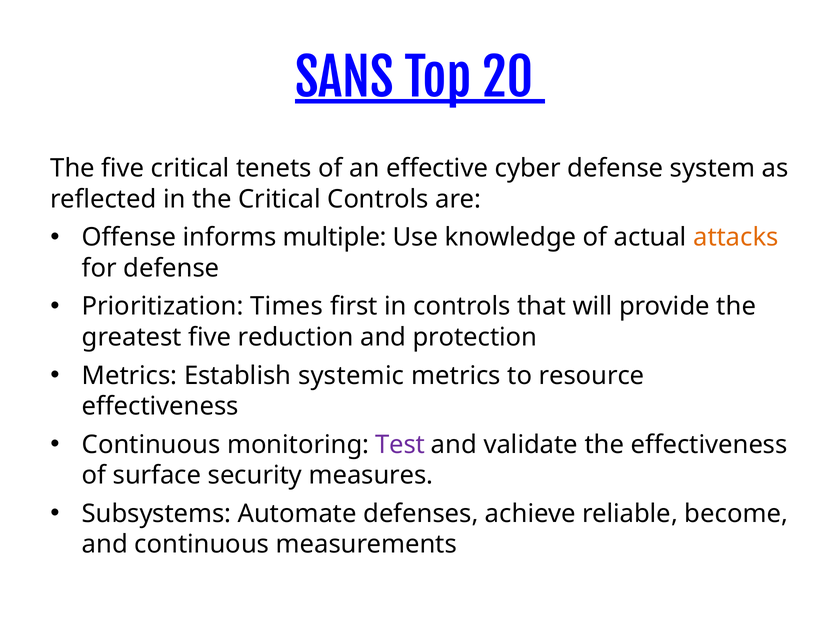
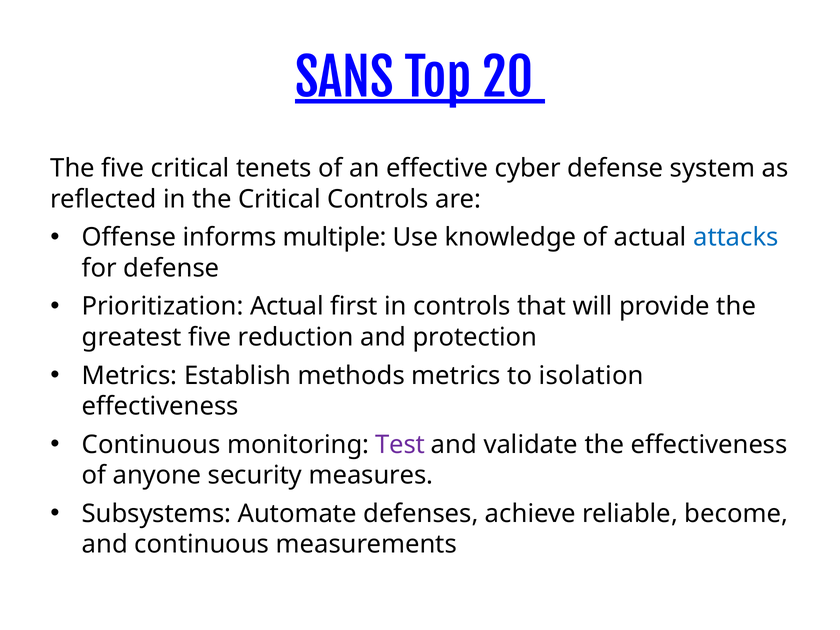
attacks colour: orange -> blue
Prioritization Times: Times -> Actual
systemic: systemic -> methods
resource: resource -> isolation
surface: surface -> anyone
